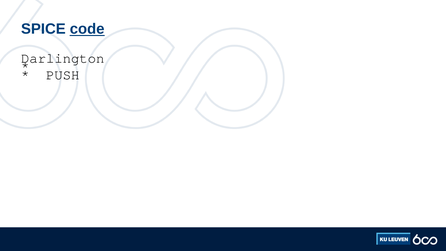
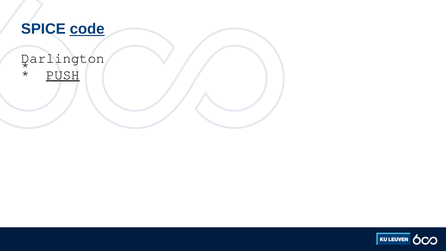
PUSH underline: none -> present
